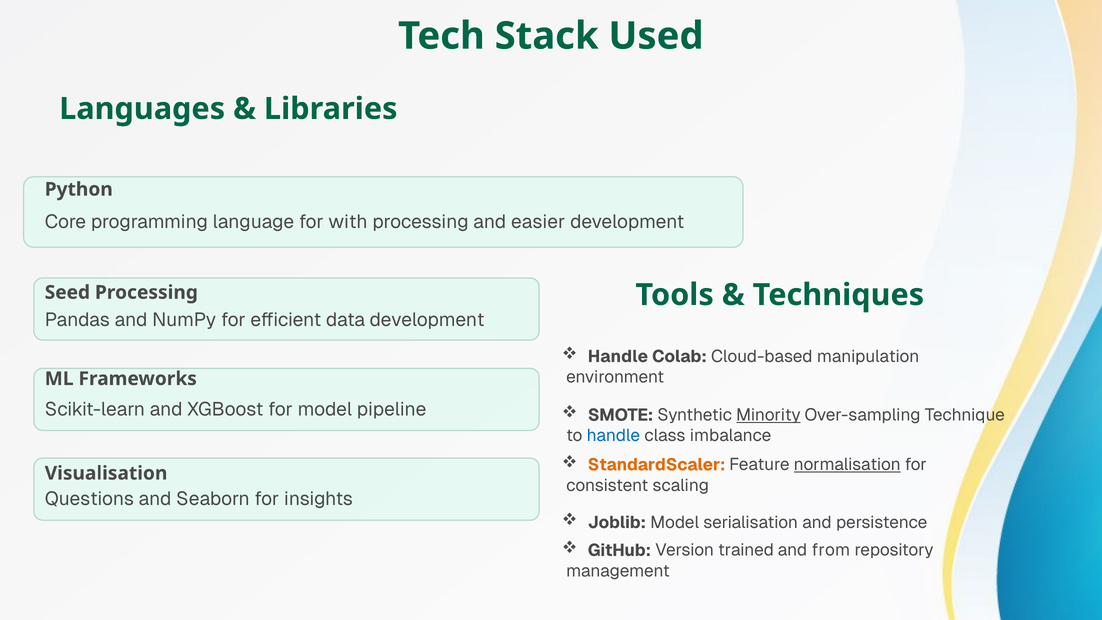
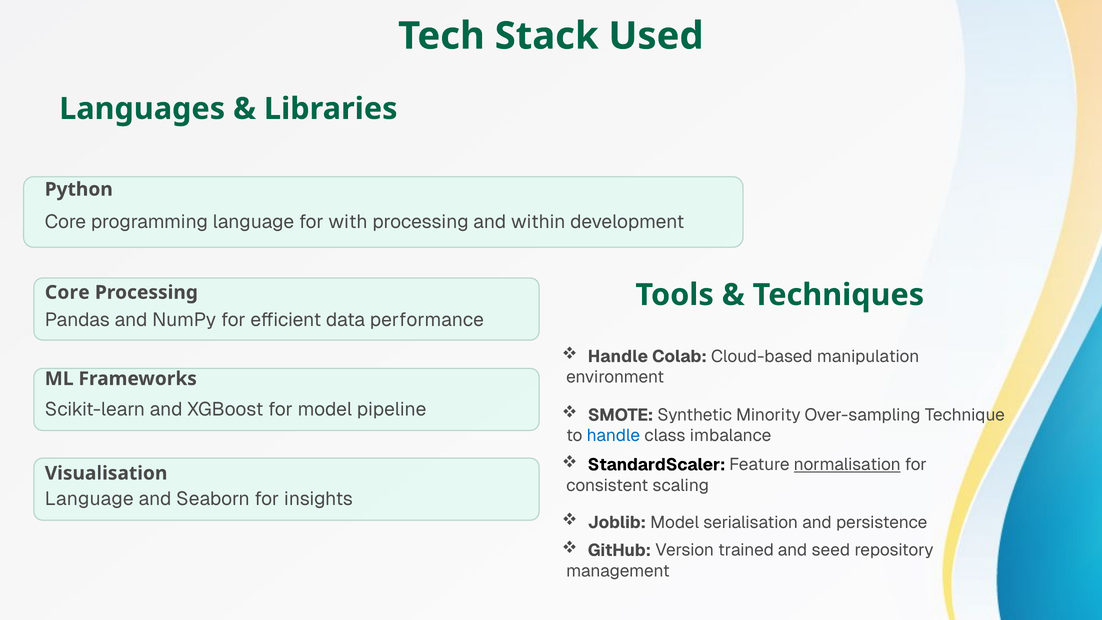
easier: easier -> within
Seed at (67, 292): Seed -> Core
data development: development -> performance
Minority underline: present -> none
StandardScaler colour: orange -> black
Questions at (89, 499): Questions -> Language
from: from -> seed
